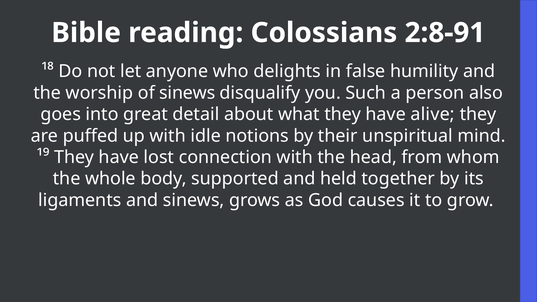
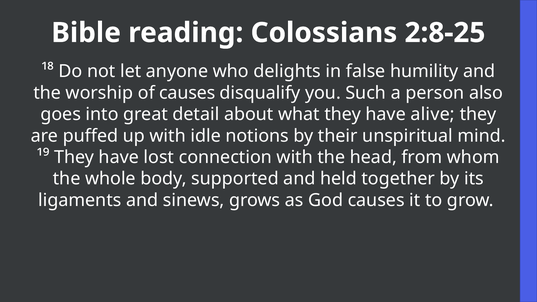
2:8-91: 2:8-91 -> 2:8-25
of sinews: sinews -> causes
